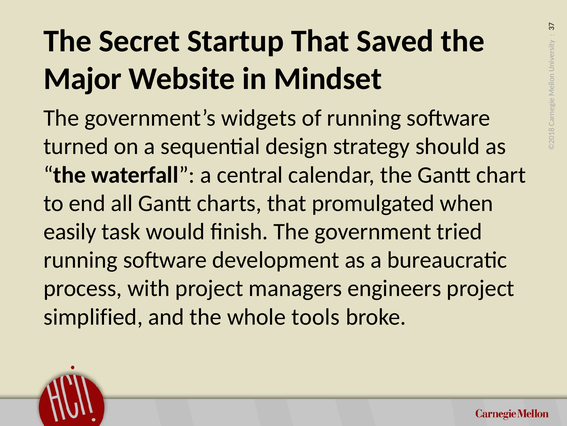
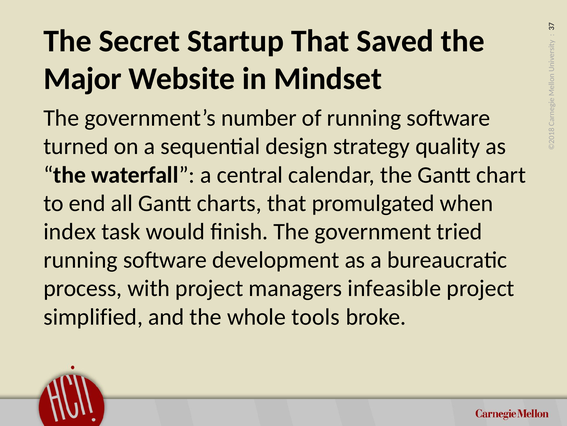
widgets: widgets -> number
should: should -> quality
easily: easily -> index
engineers: engineers -> infeasible
